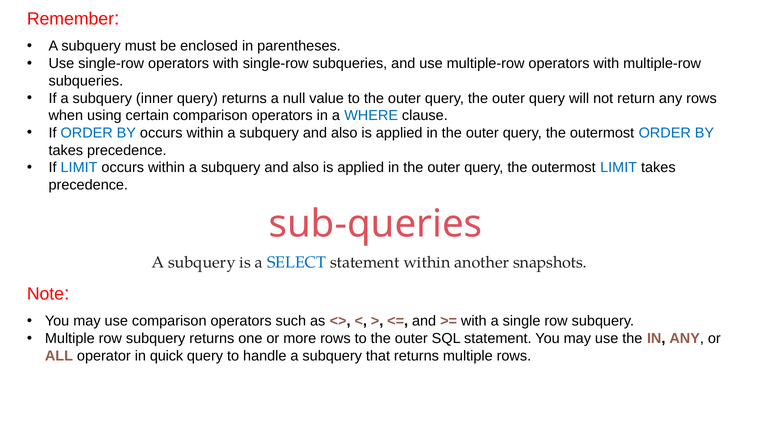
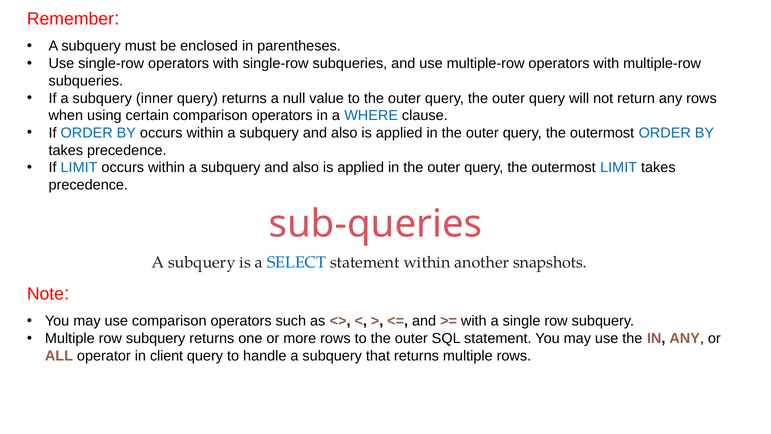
quick: quick -> client
